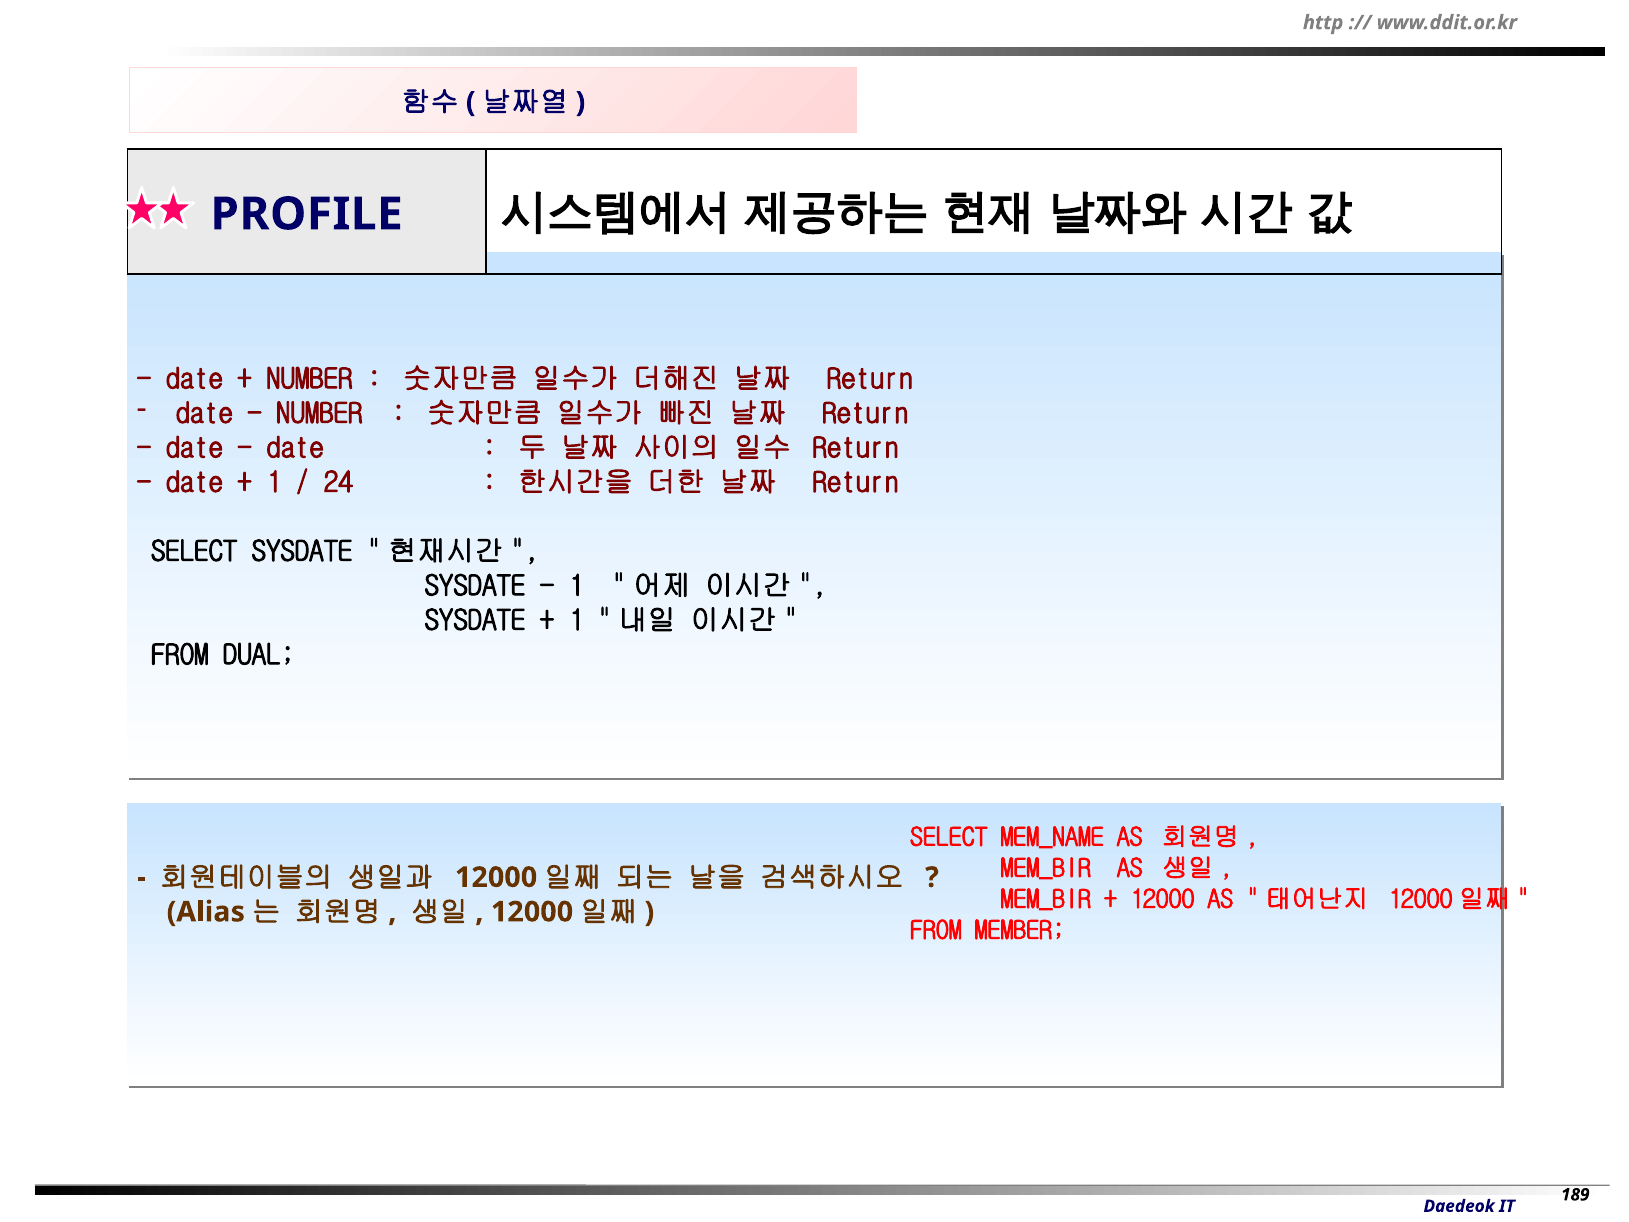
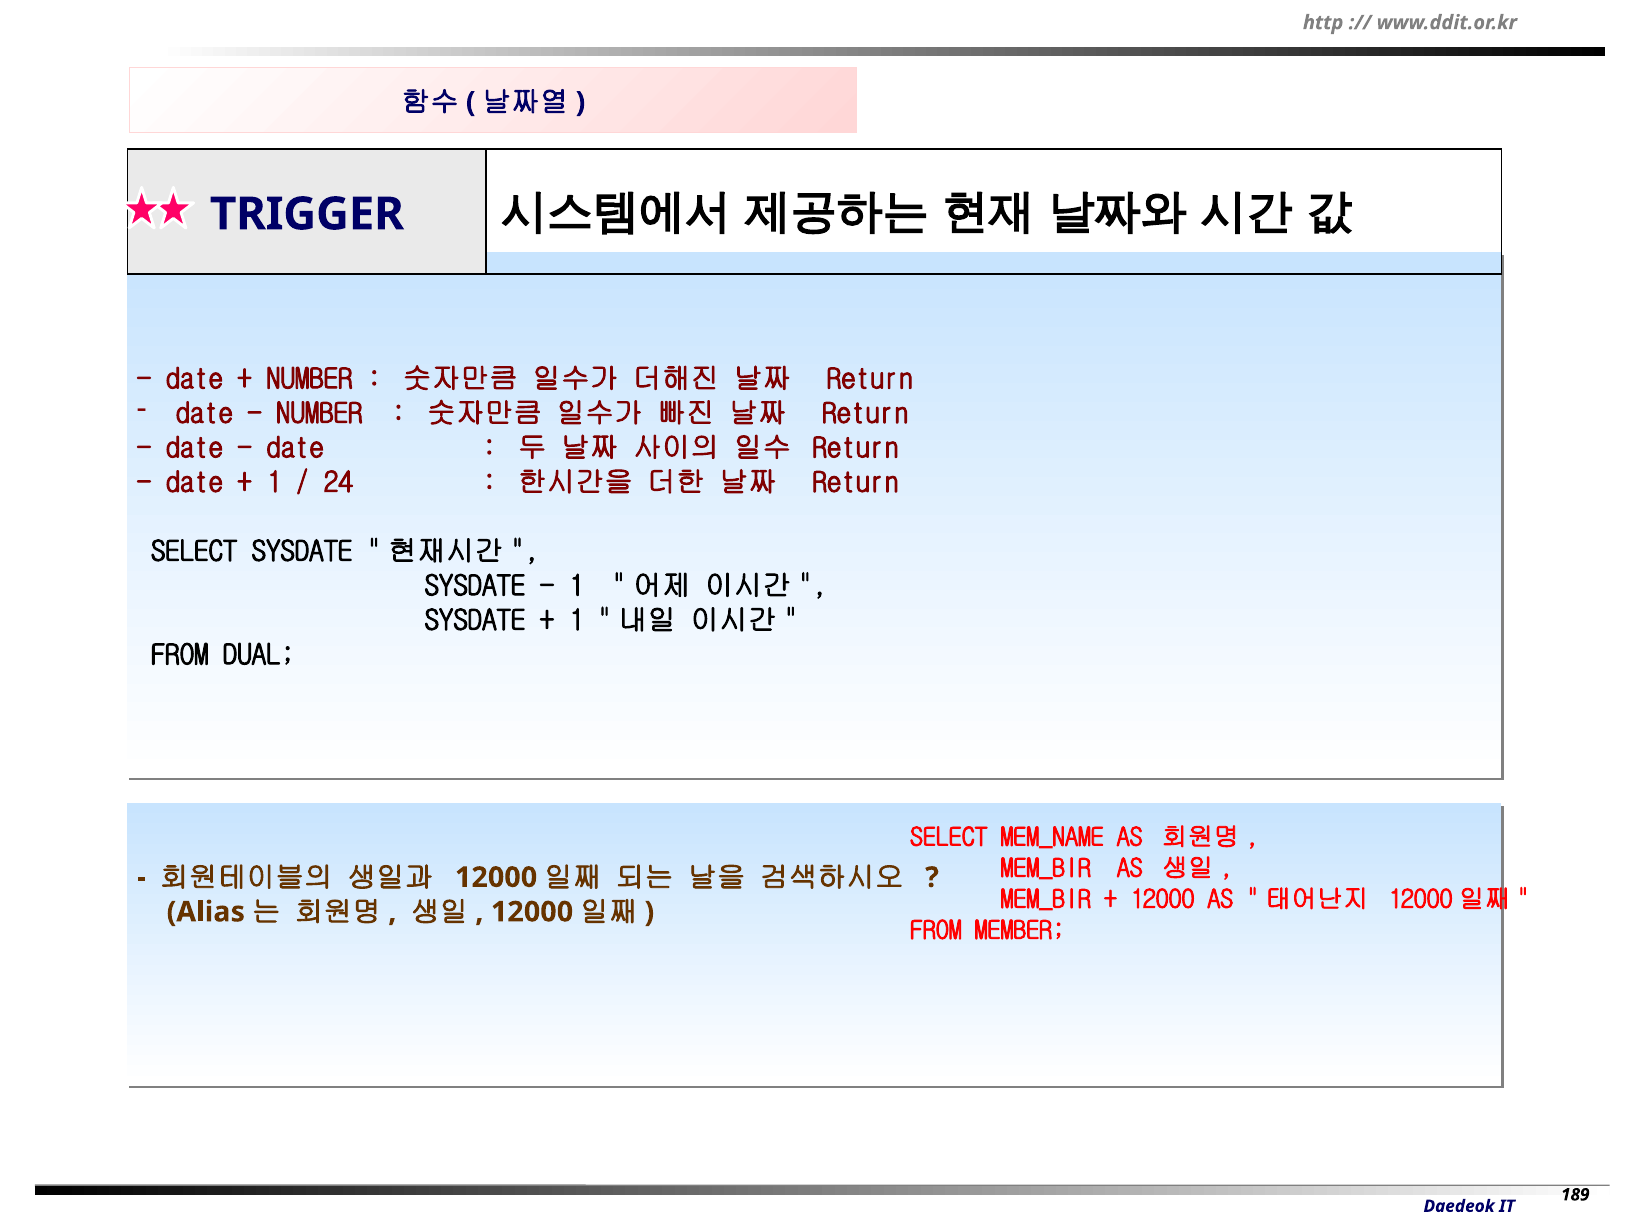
PROFILE: PROFILE -> TRIGGER
